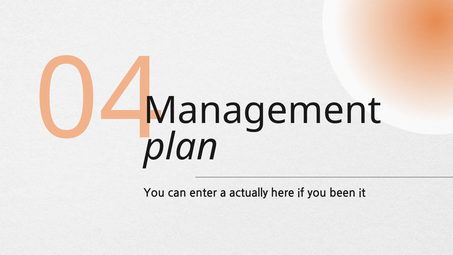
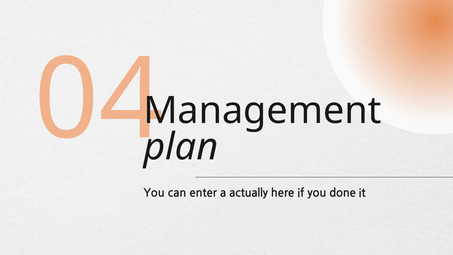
been: been -> done
